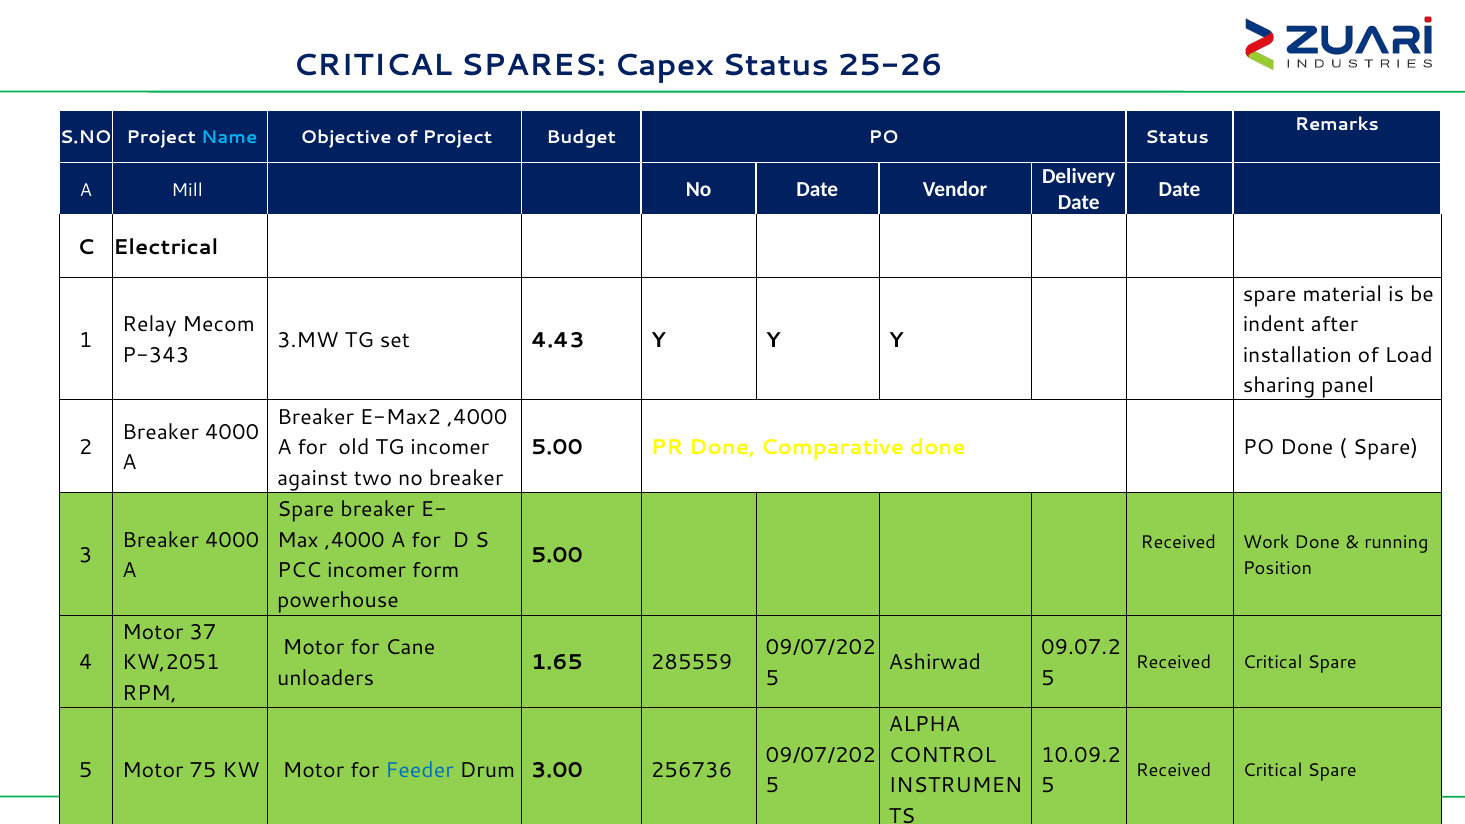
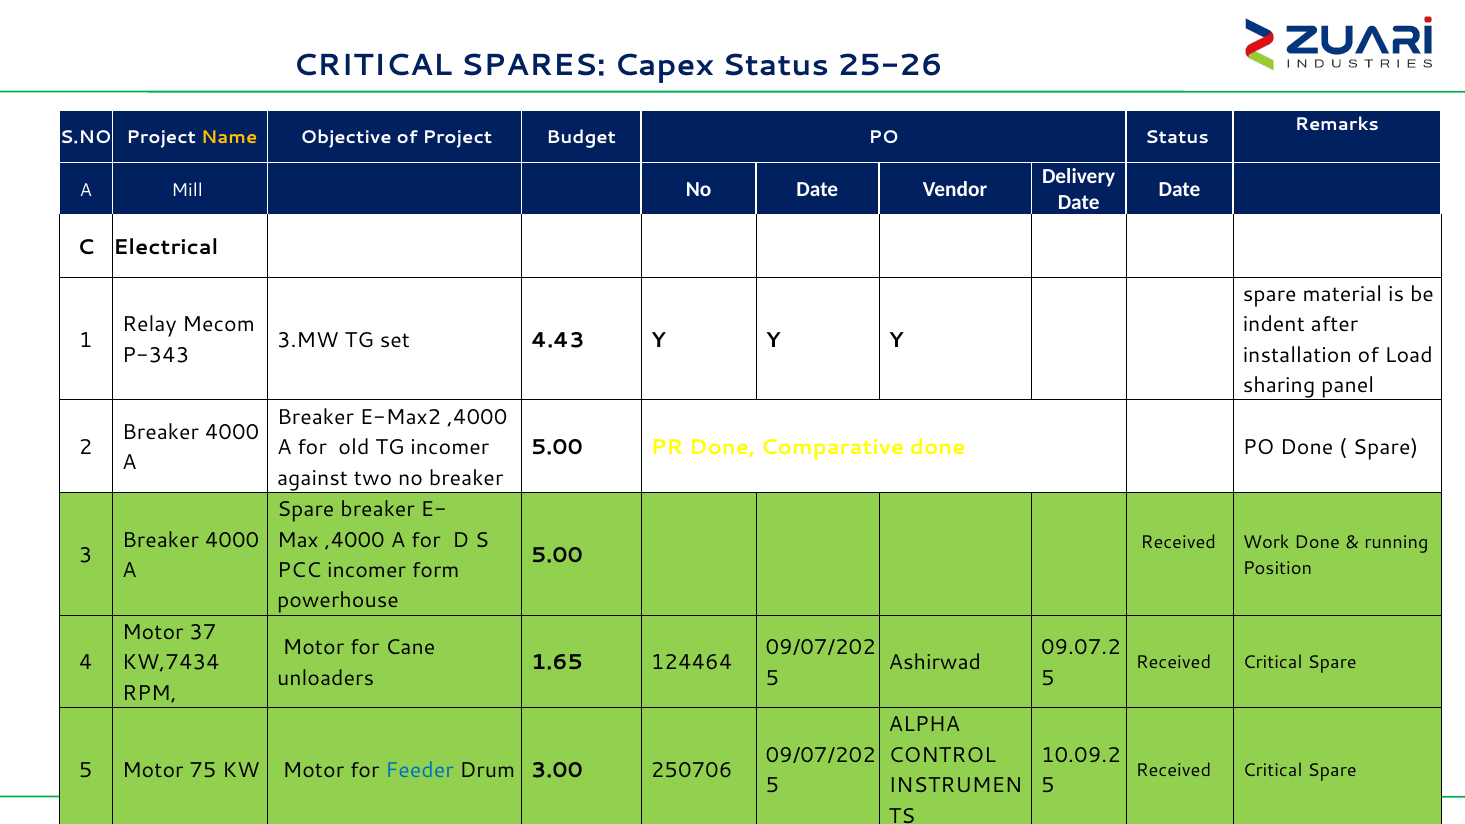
Name colour: light blue -> yellow
KW,2051: KW,2051 -> KW,7434
285559: 285559 -> 124464
256736: 256736 -> 250706
